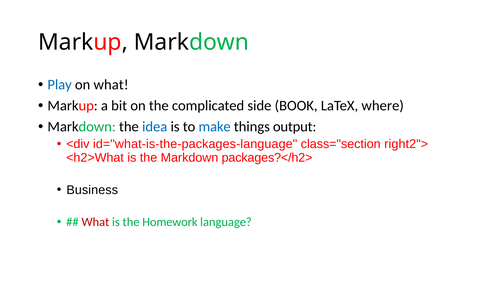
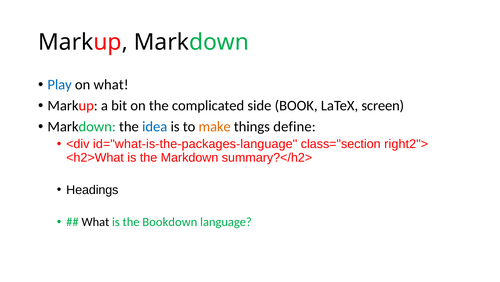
where: where -> screen
make colour: blue -> orange
output: output -> define
packages?</h2>: packages?</h2> -> summary?</h2>
Business: Business -> Headings
What at (95, 222) colour: red -> black
Homework: Homework -> Bookdown
